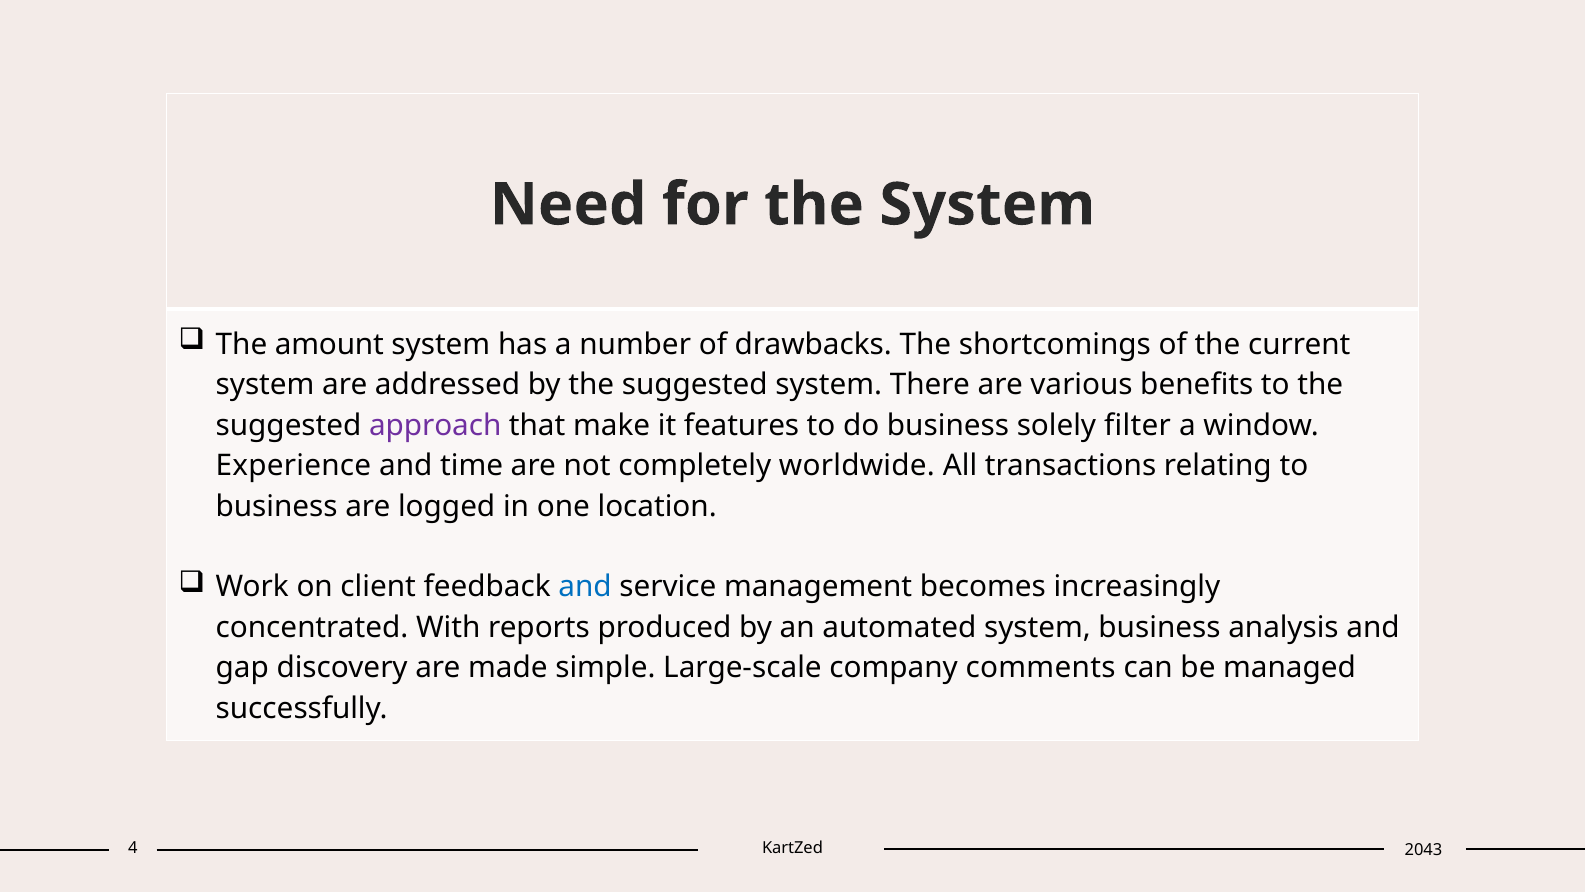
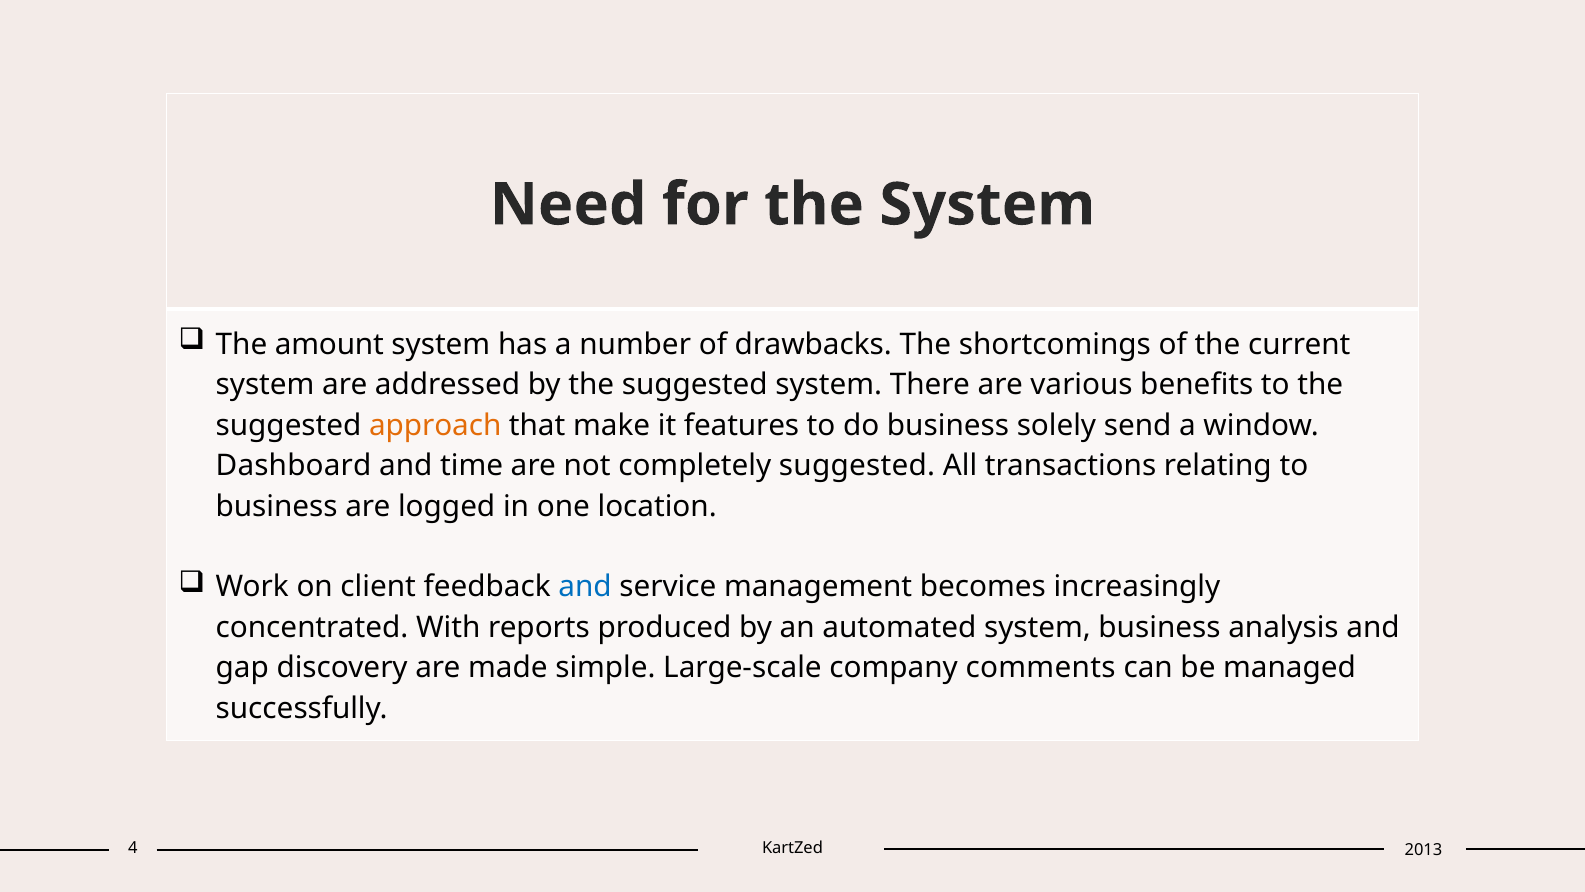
approach colour: purple -> orange
filter: filter -> send
Experience: Experience -> Dashboard
completely worldwide: worldwide -> suggested
2043: 2043 -> 2013
